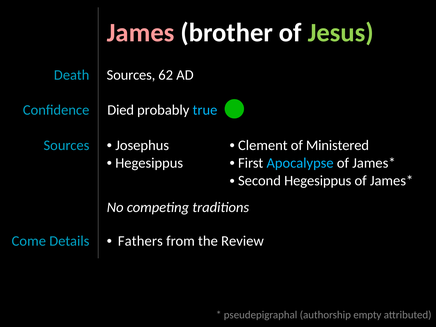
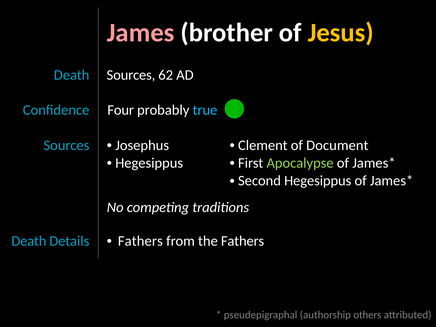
Jesus colour: light green -> yellow
Died: Died -> Four
Ministered: Ministered -> Document
Apocalypse colour: light blue -> light green
Come at (29, 241): Come -> Death
the Review: Review -> Fathers
empty: empty -> others
